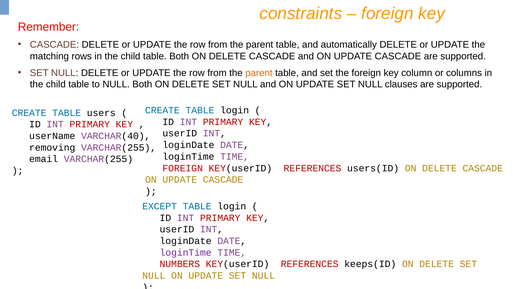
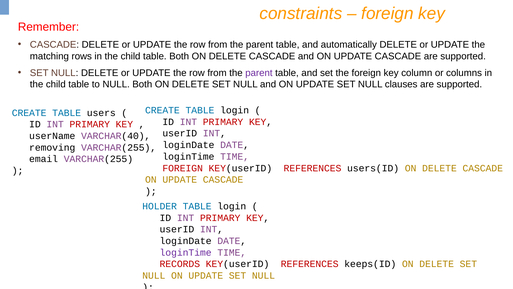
parent at (259, 73) colour: orange -> purple
EXCEPT: EXCEPT -> HOLDER
NUMBERS: NUMBERS -> RECORDS
